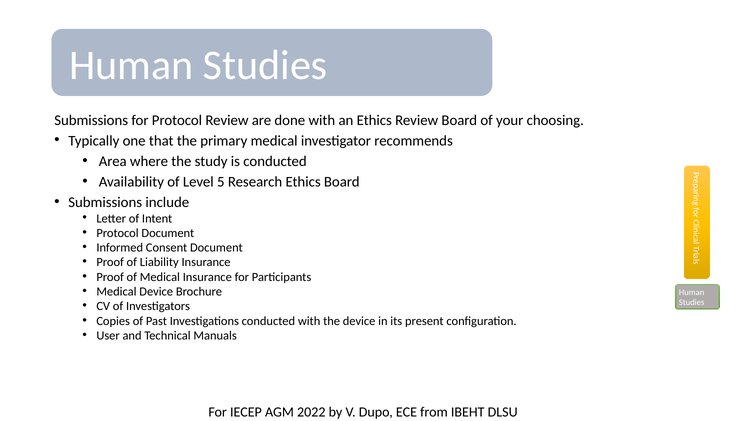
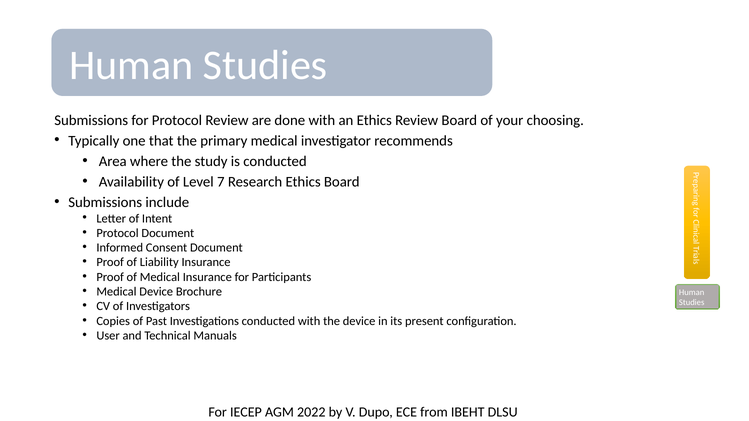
5: 5 -> 7
